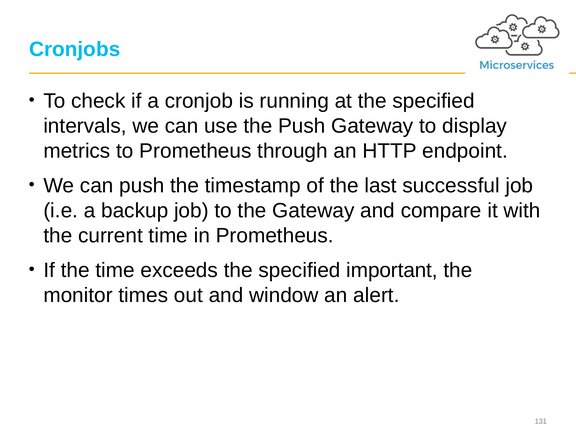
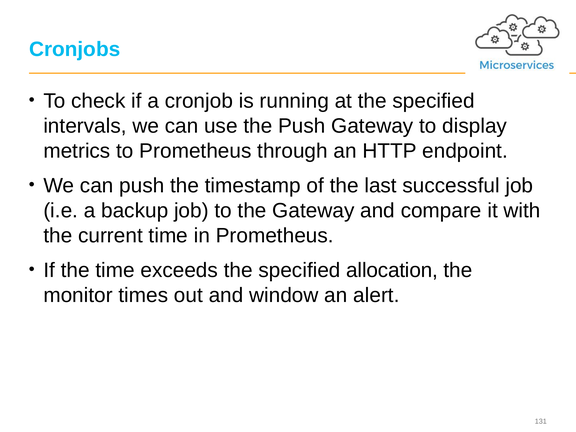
important: important -> allocation
